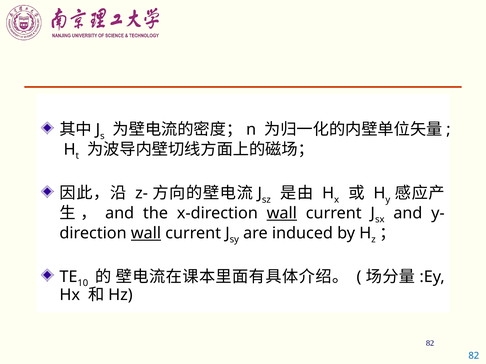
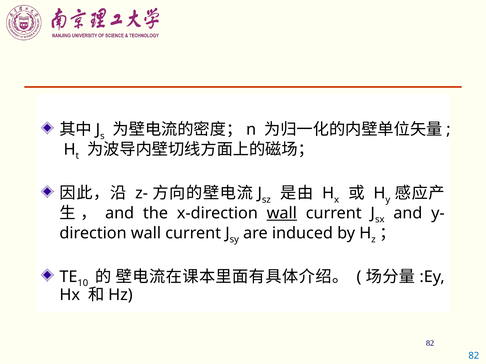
wall at (146, 233) underline: present -> none
